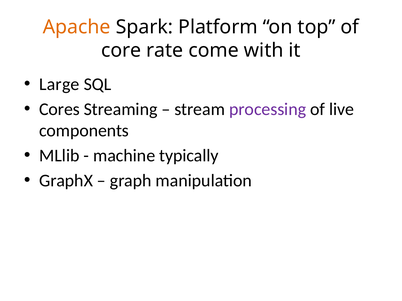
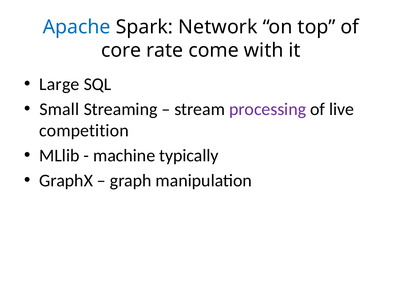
Apache colour: orange -> blue
Platform: Platform -> Network
Cores: Cores -> Small
components: components -> competition
